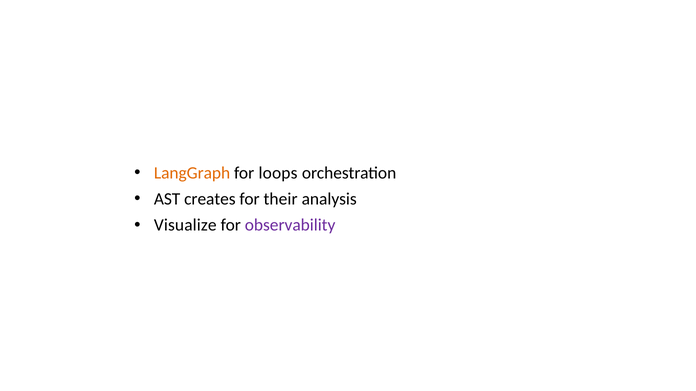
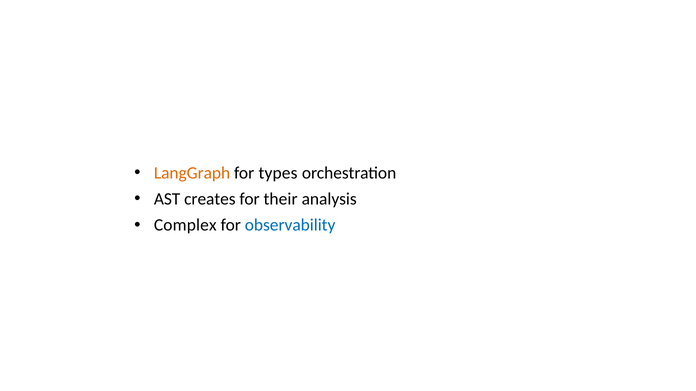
loops: loops -> types
Visualize: Visualize -> Complex
observability colour: purple -> blue
